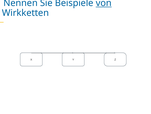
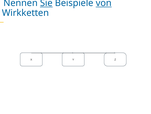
Sie underline: none -> present
